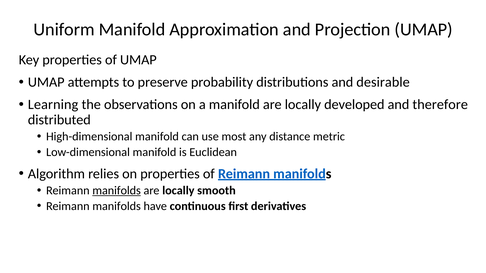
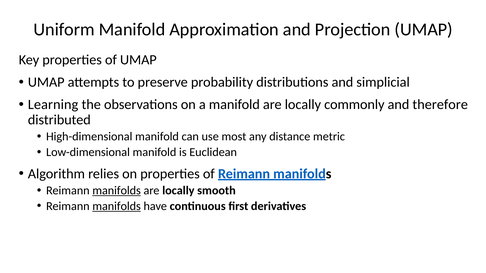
desirable: desirable -> simplicial
developed: developed -> commonly
manifolds at (117, 206) underline: none -> present
